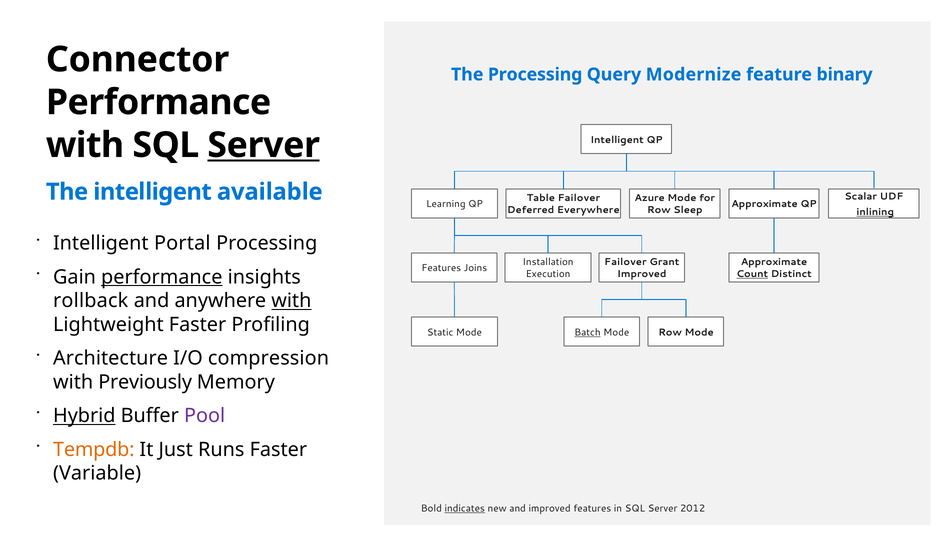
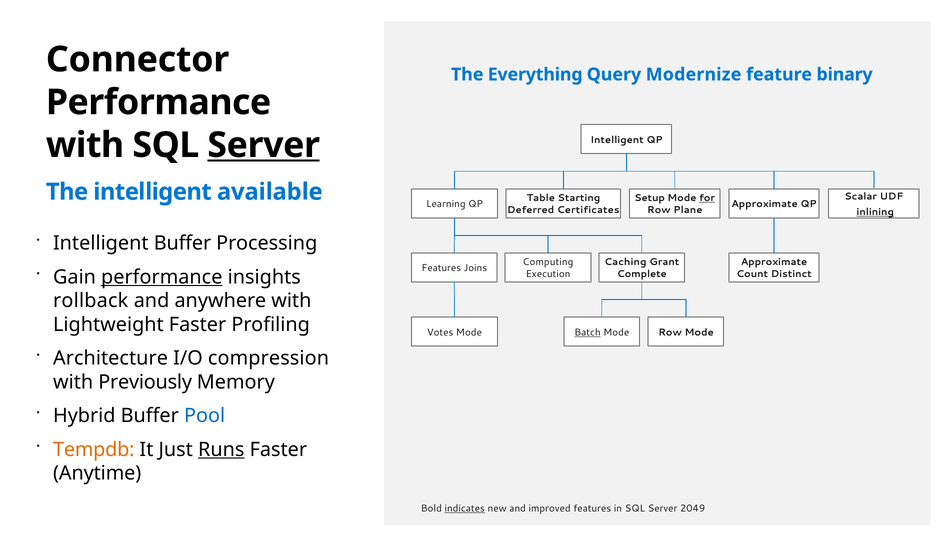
The Processing: Processing -> Everything
Table Failover: Failover -> Starting
Azure: Azure -> Setup
for underline: none -> present
Everywhere: Everywhere -> Certificates
Sleep: Sleep -> Plane
Intelligent Portal: Portal -> Buffer
Installation: Installation -> Computing
Failover at (625, 262): Failover -> Caching
Improved at (642, 274): Improved -> Complete
Count underline: present -> none
with at (291, 301) underline: present -> none
Static: Static -> Votes
Hybrid underline: present -> none
Pool colour: purple -> blue
Runs underline: none -> present
Variable: Variable -> Anytime
2012: 2012 -> 2049
